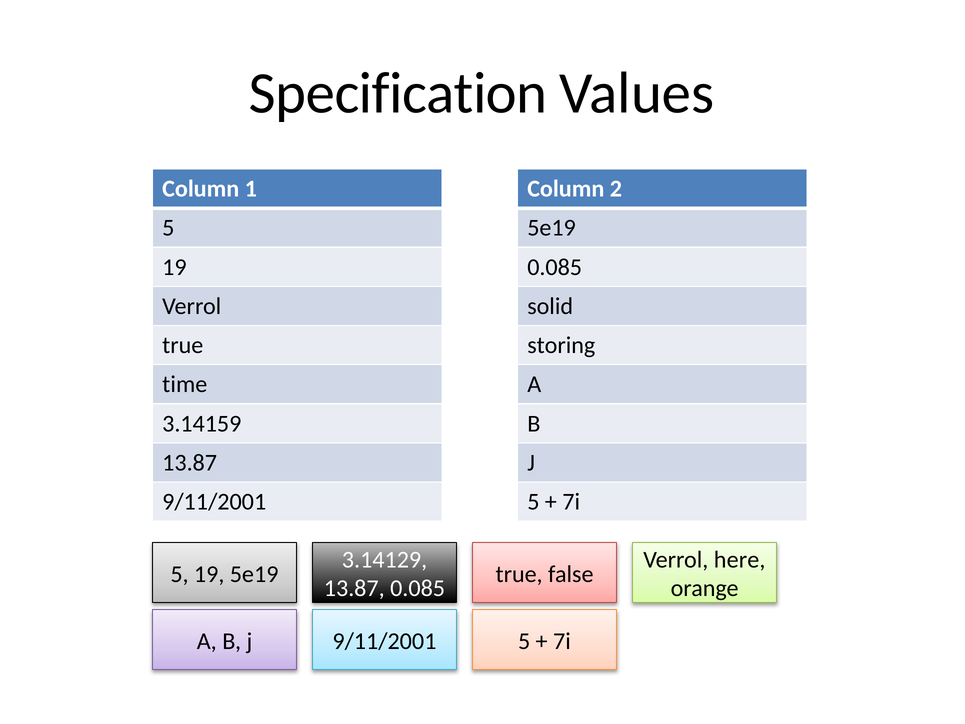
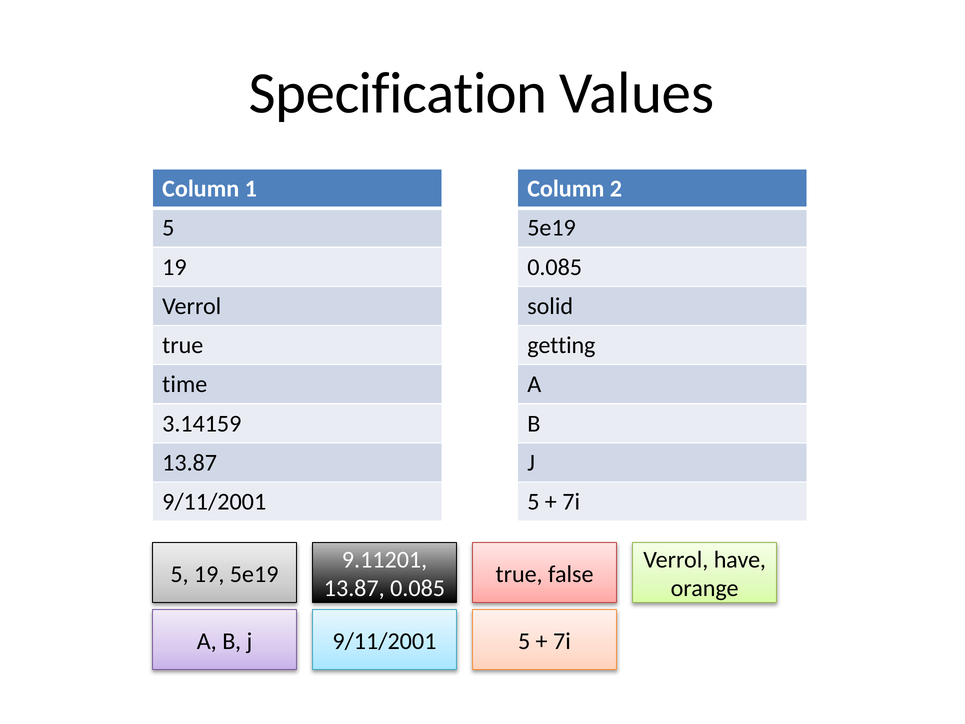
storing: storing -> getting
3.14129: 3.14129 -> 9.11201
here: here -> have
